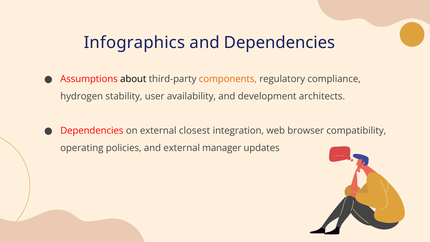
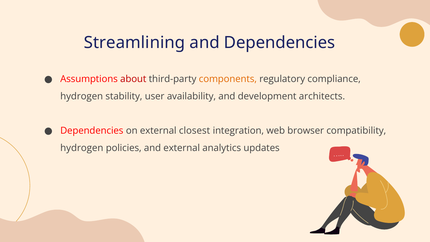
Infographics: Infographics -> Streamlining
about colour: black -> red
operating at (82, 148): operating -> hydrogen
manager: manager -> analytics
